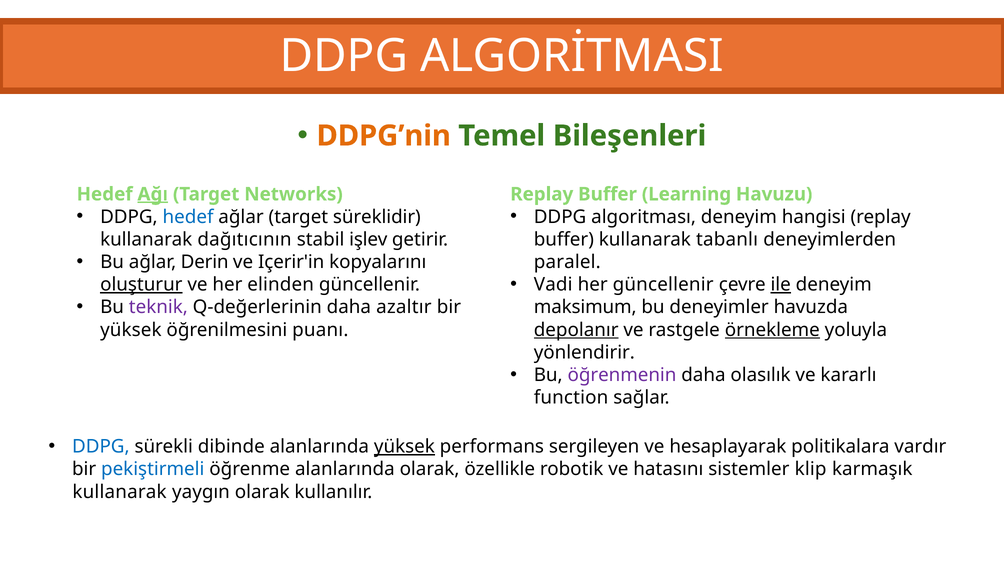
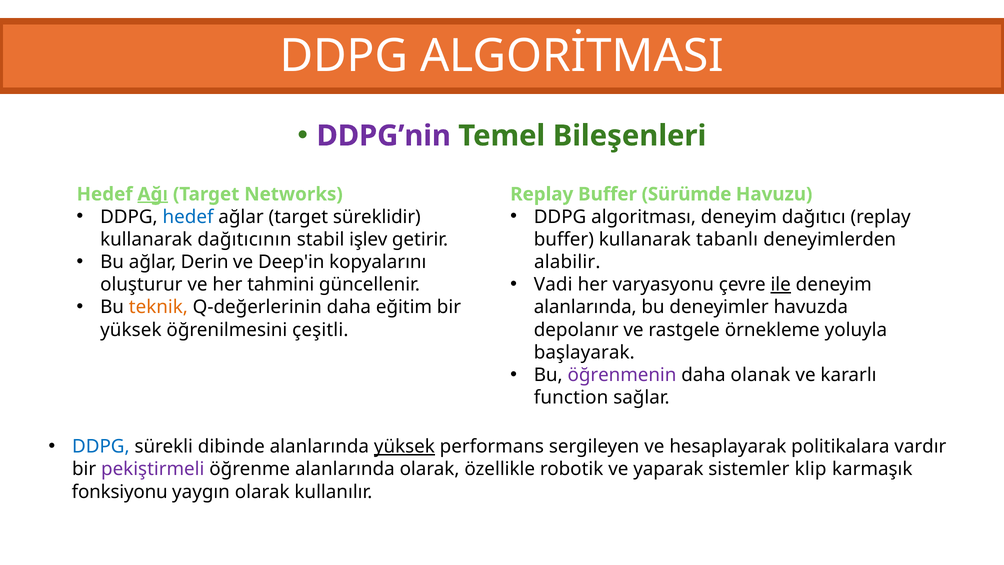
DDPG’nin colour: orange -> purple
Learning: Learning -> Sürümde
hangisi: hangisi -> dağıtıcı
Içerir'in: Içerir'in -> Deep'in
paralel: paralel -> alabilir
her güncellenir: güncellenir -> varyasyonu
oluşturur underline: present -> none
elinden: elinden -> tahmini
teknik colour: purple -> orange
azaltır: azaltır -> eğitim
maksimum at (585, 307): maksimum -> alanlarında
puanı: puanı -> çeşitli
depolanır underline: present -> none
örnekleme underline: present -> none
yönlendirir: yönlendirir -> başlayarak
olasılık: olasılık -> olanak
pekiştirmeli colour: blue -> purple
hatasını: hatasını -> yaparak
kullanarak at (120, 492): kullanarak -> fonksiyonu
